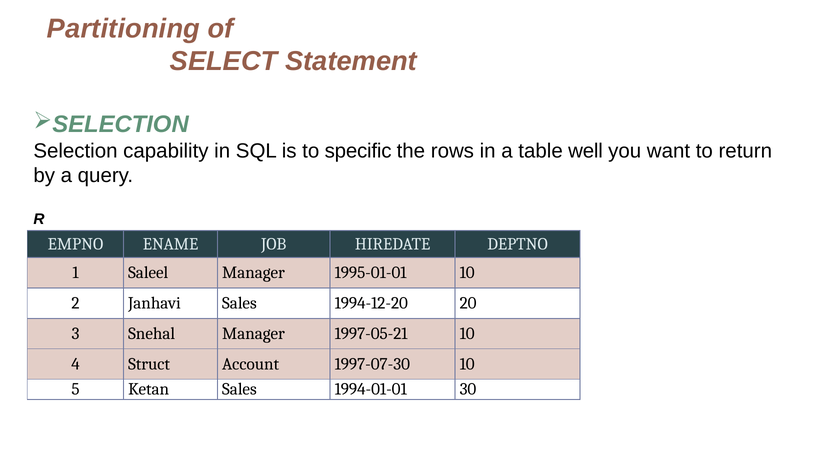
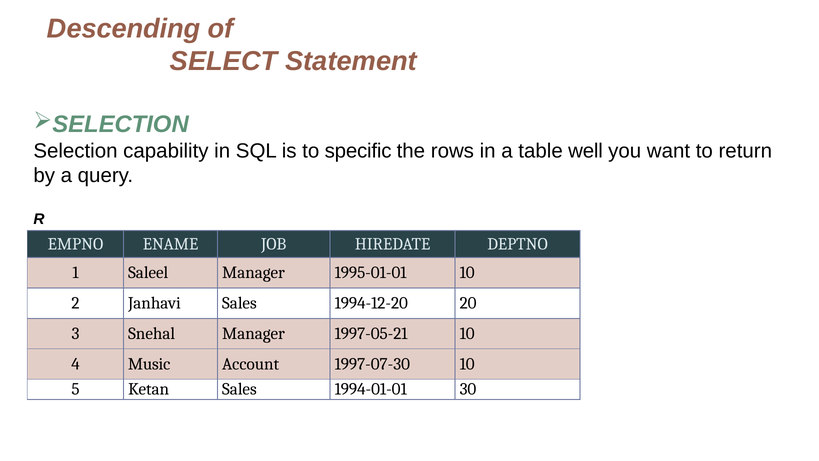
Partitioning: Partitioning -> Descending
Struct: Struct -> Music
